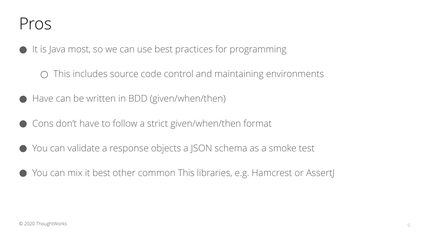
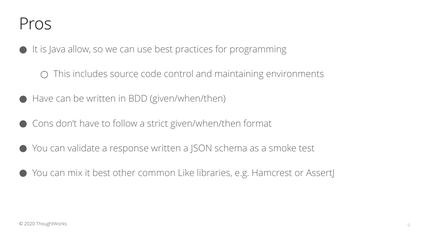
most: most -> allow
response objects: objects -> written
common This: This -> Like
